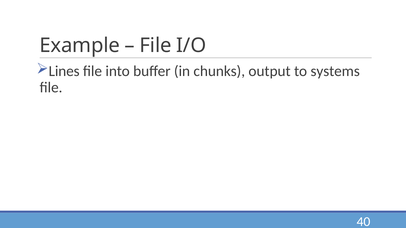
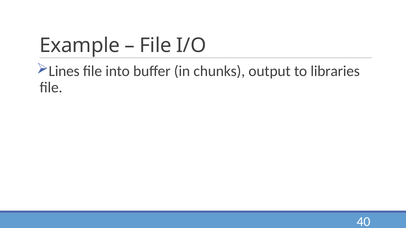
systems: systems -> libraries
